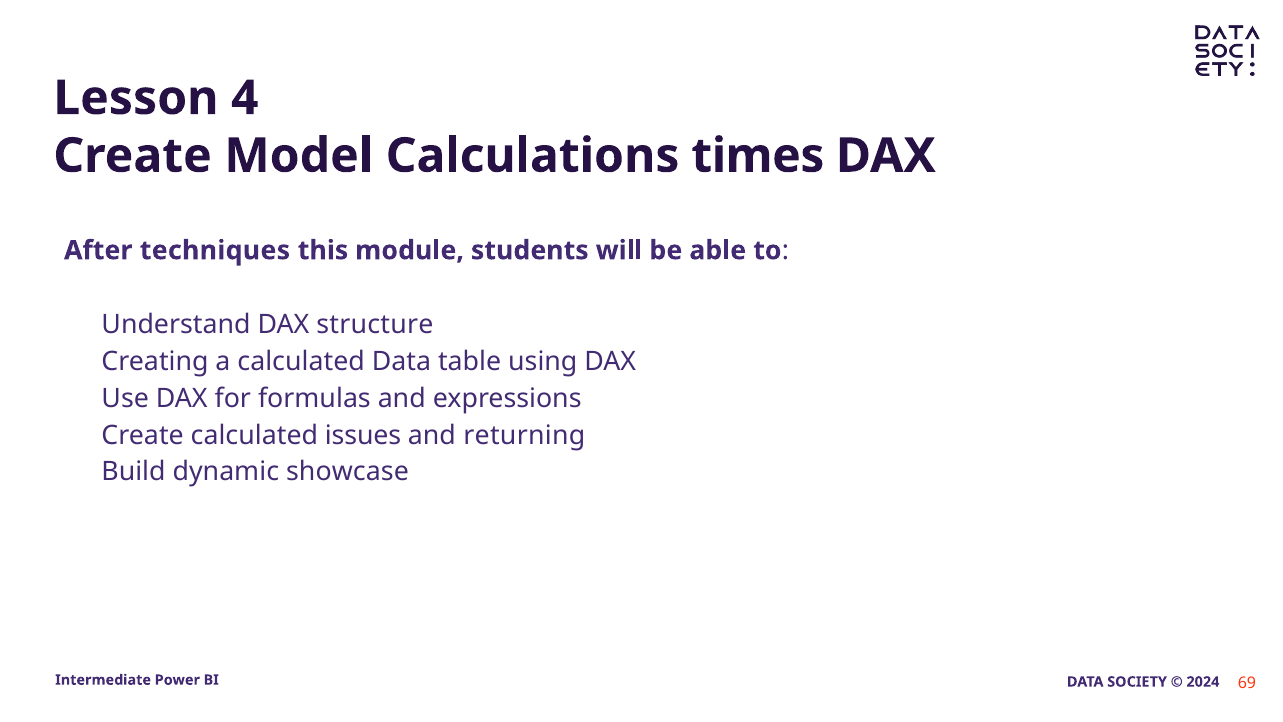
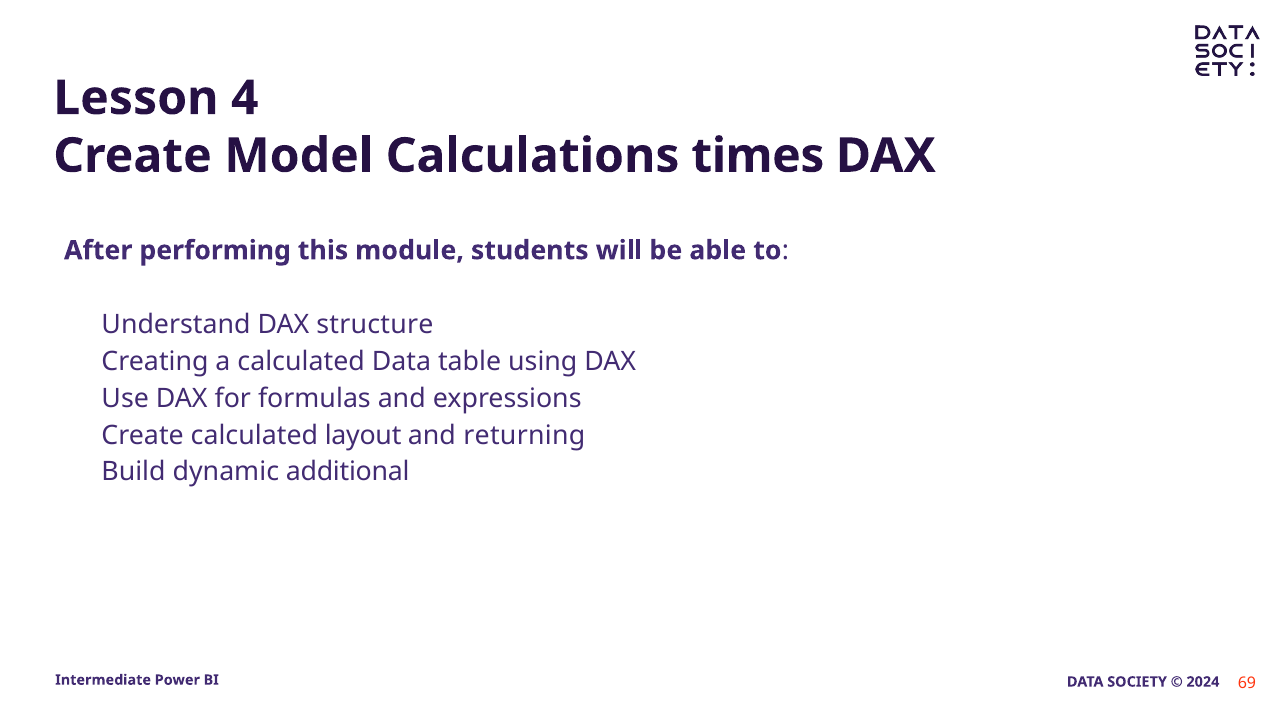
techniques: techniques -> performing
issues: issues -> layout
showcase: showcase -> additional
